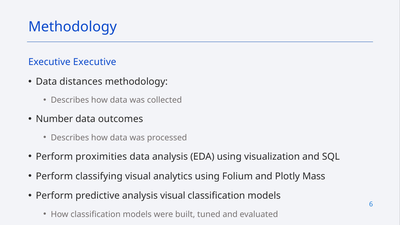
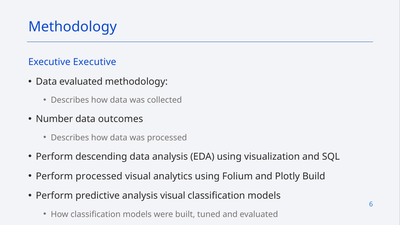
Data distances: distances -> evaluated
proximities: proximities -> descending
Perform classifying: classifying -> processed
Mass: Mass -> Build
